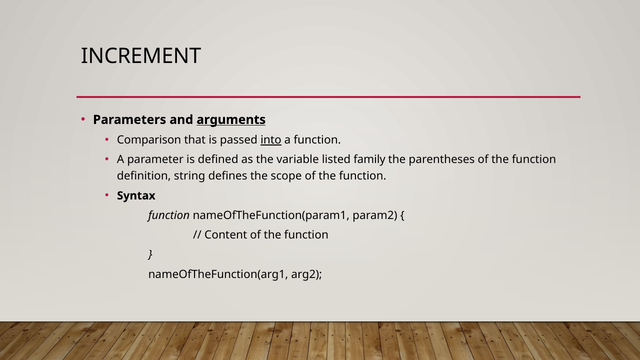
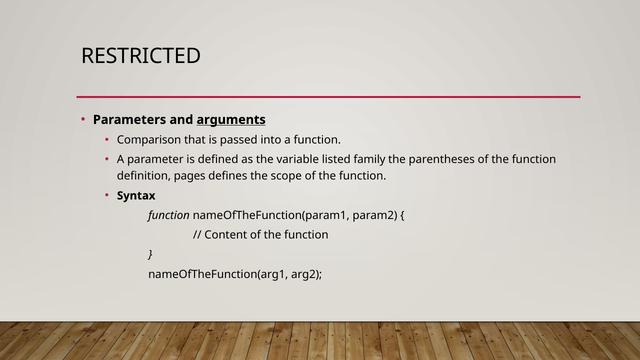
INCREMENT: INCREMENT -> RESTRICTED
into underline: present -> none
string: string -> pages
